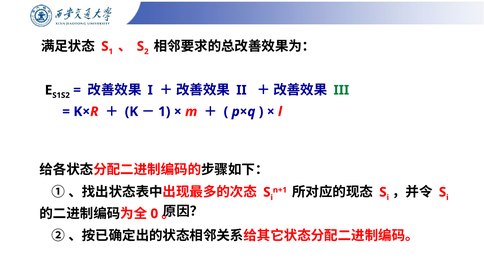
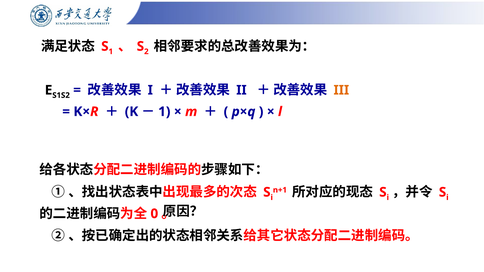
III colour: green -> orange
